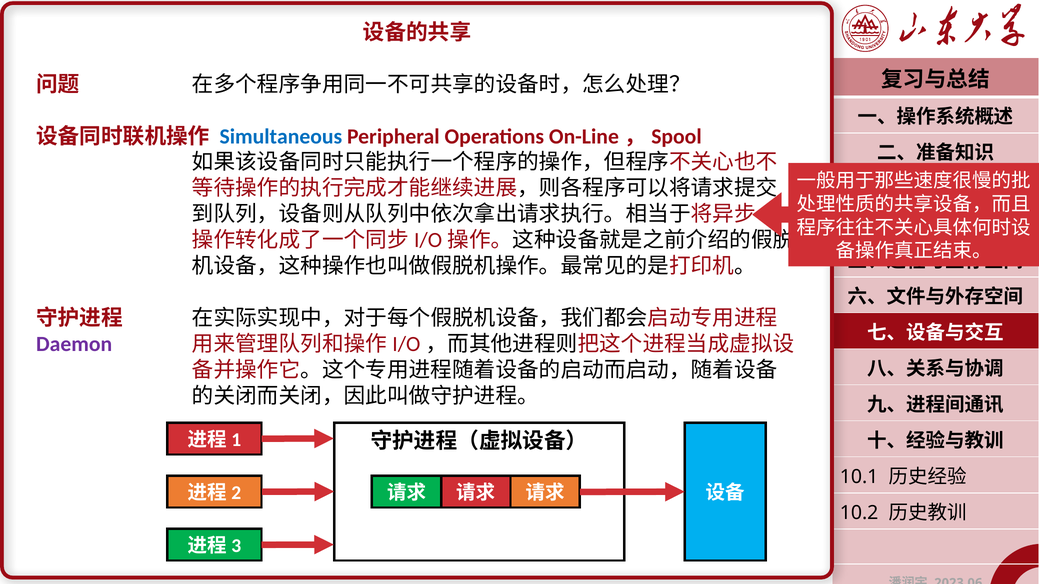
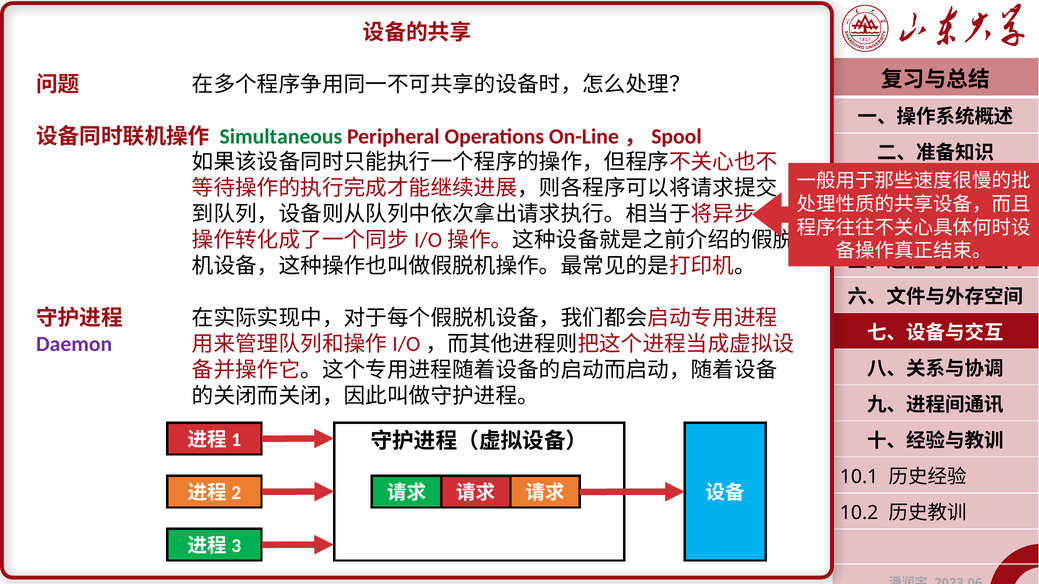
Simultaneous colour: blue -> green
